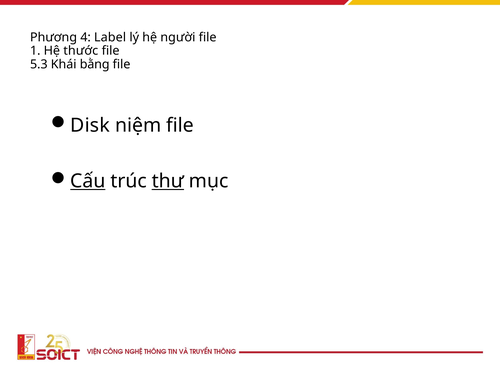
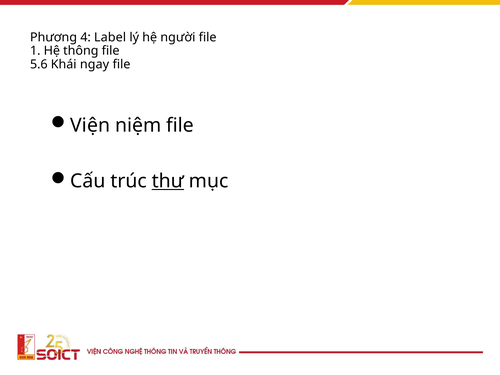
thước: thước -> thông
5.3: 5.3 -> 5.6
bằng: bằng -> ngay
Disk: Disk -> Viện
Cấu underline: present -> none
